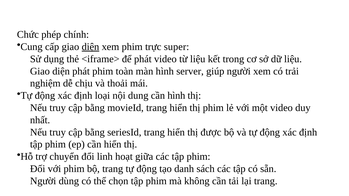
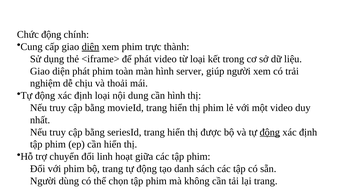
Chức phép: phép -> động
super: super -> thành
từ liệu: liệu -> loại
động at (270, 132) underline: none -> present
